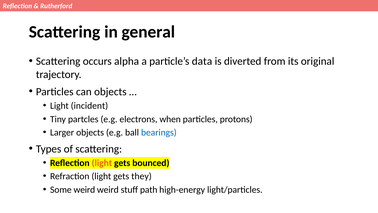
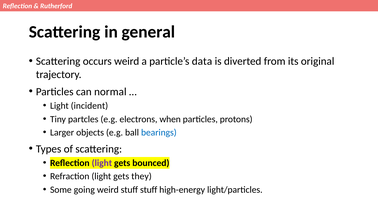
occurs alpha: alpha -> weird
can objects: objects -> normal
light at (102, 163) colour: orange -> purple
Some weird: weird -> going
stuff path: path -> stuff
